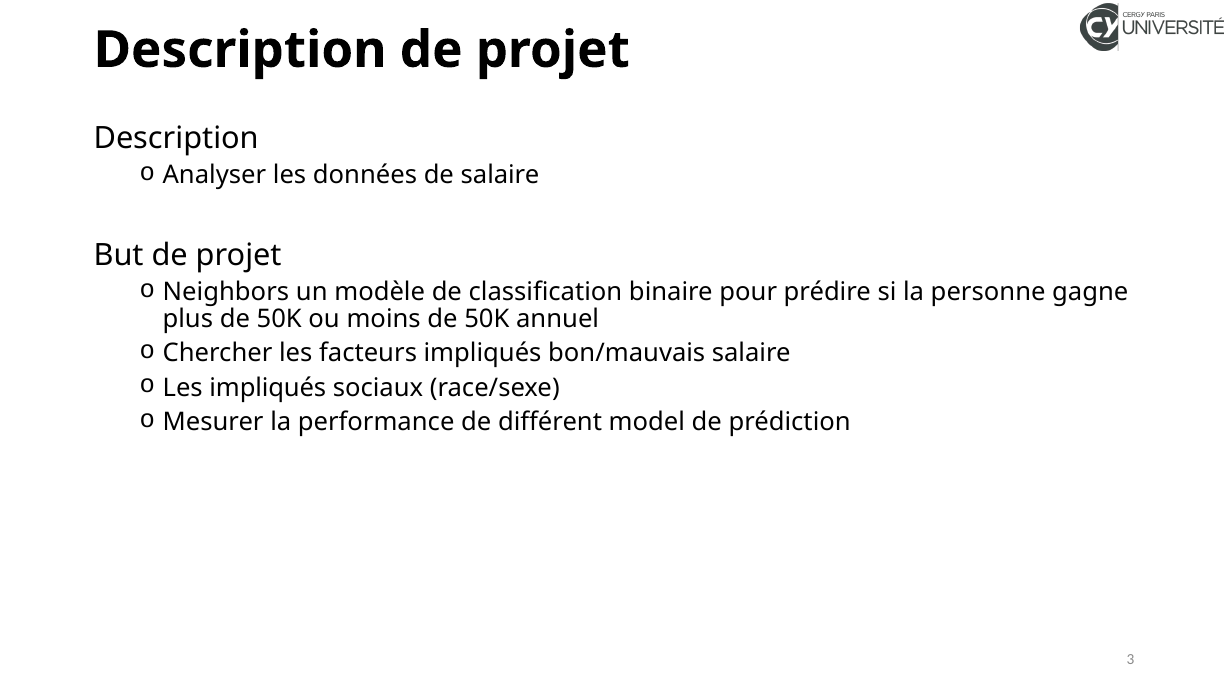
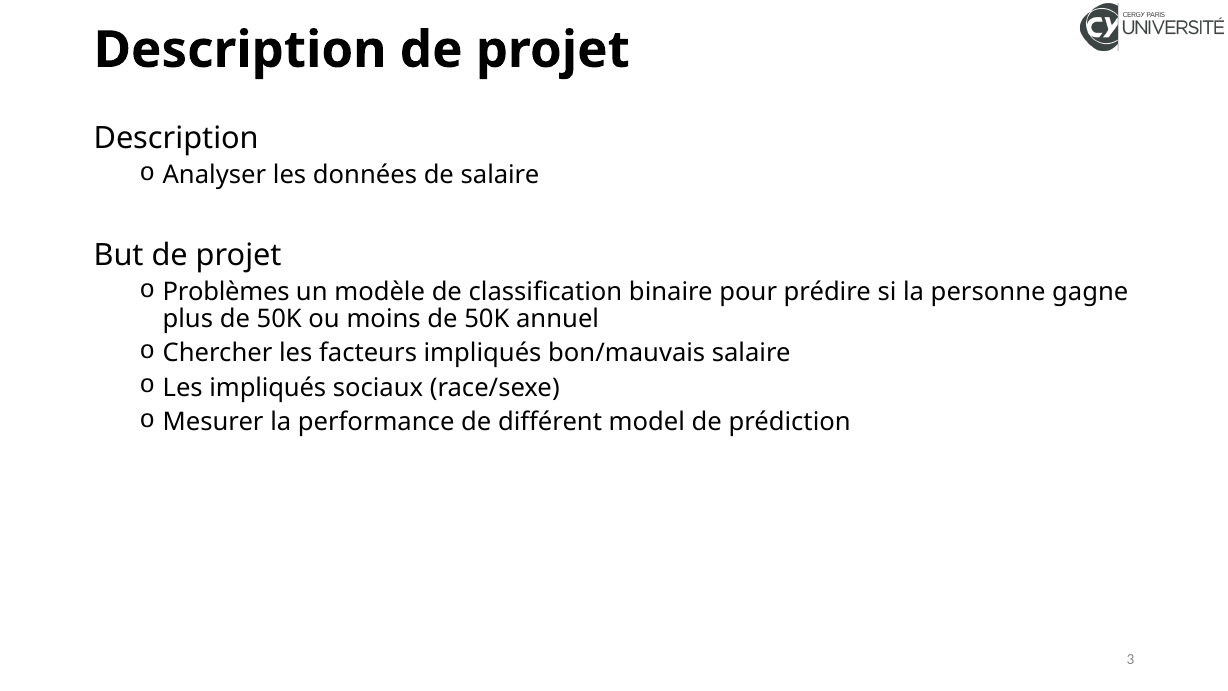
Neighbors: Neighbors -> Problèmes
